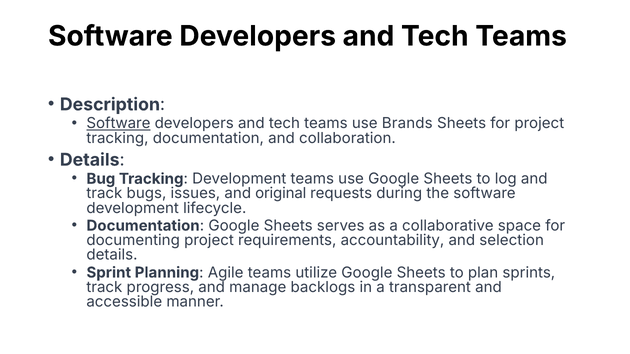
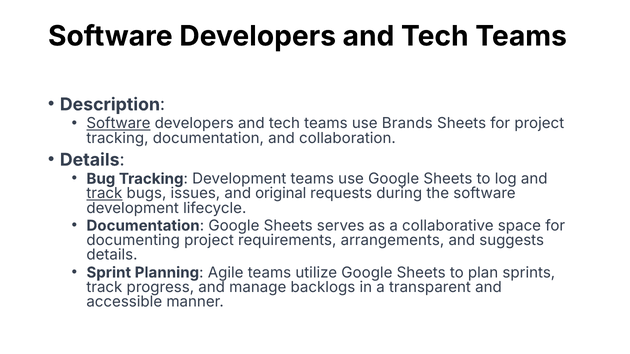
track at (104, 194) underline: none -> present
accountability: accountability -> arrangements
selection: selection -> suggests
